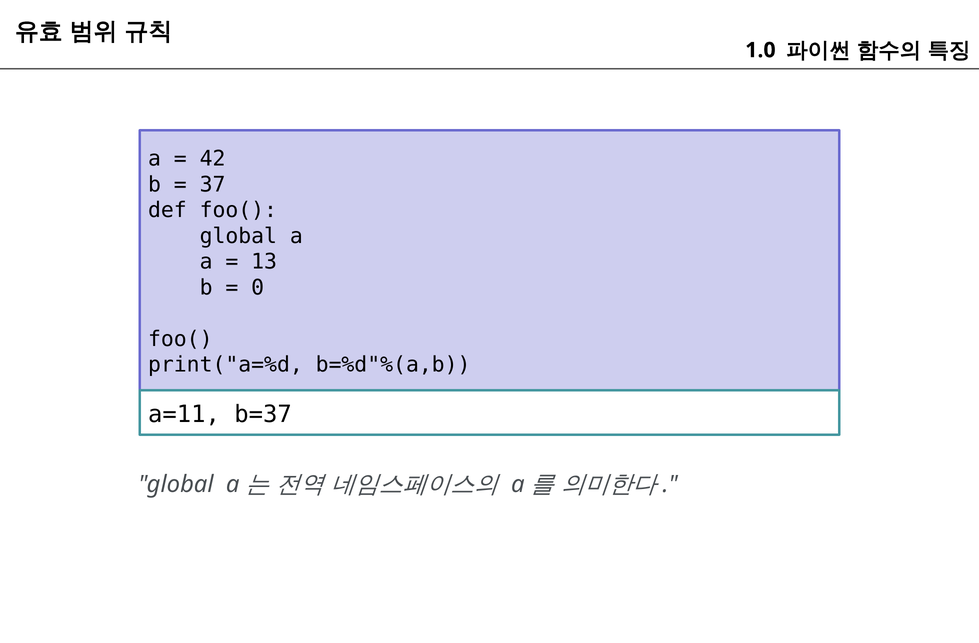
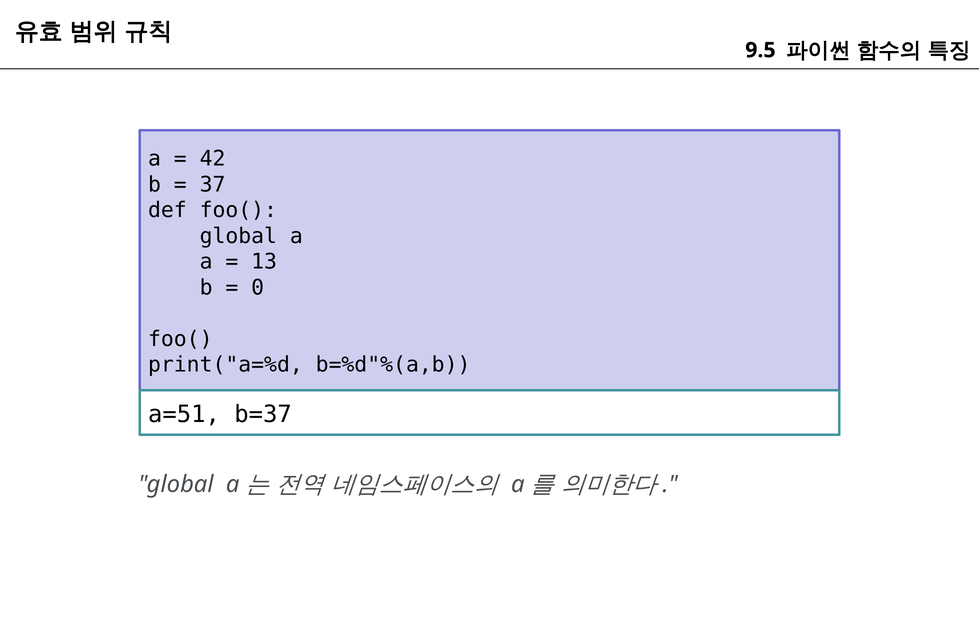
1.0: 1.0 -> 9.5
a=11: a=11 -> a=51
